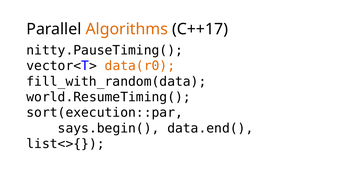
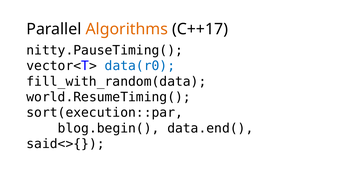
data(r0 colour: orange -> blue
says.begin(: says.begin( -> blog.begin(
list<>{: list<>{ -> said<>{
